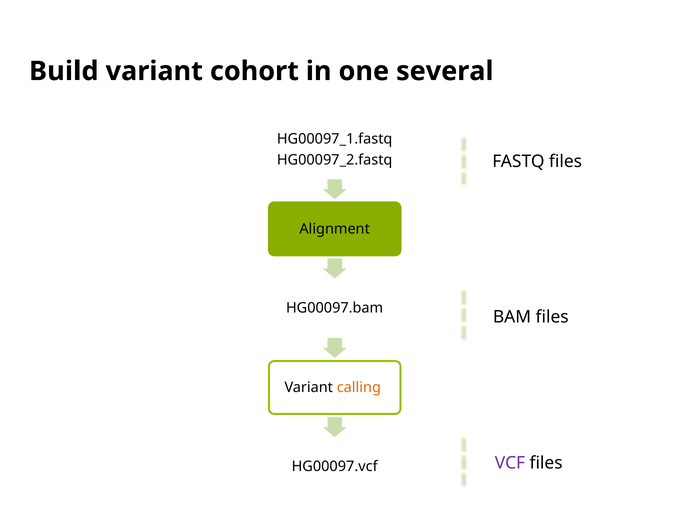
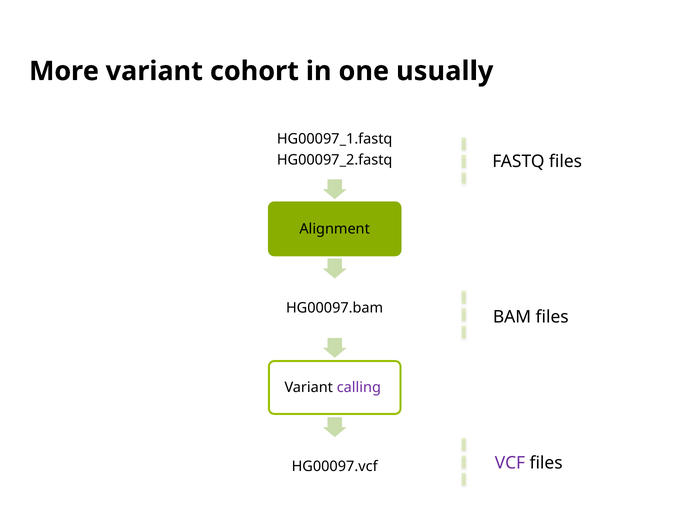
Build: Build -> More
several: several -> usually
calling colour: orange -> purple
